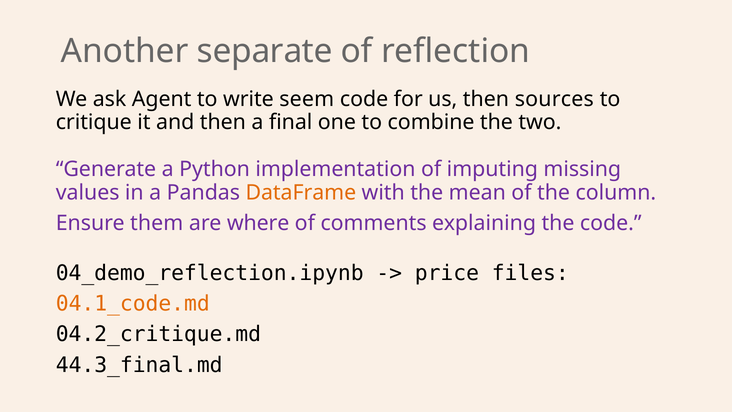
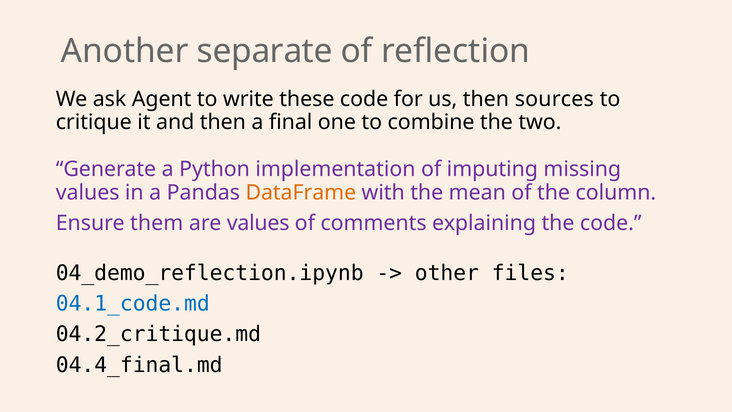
seem: seem -> these
are where: where -> values
price: price -> other
04.1_code.md colour: orange -> blue
44.3_final.md: 44.3_final.md -> 04.4_final.md
